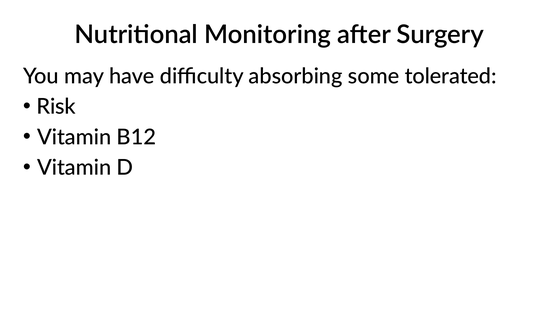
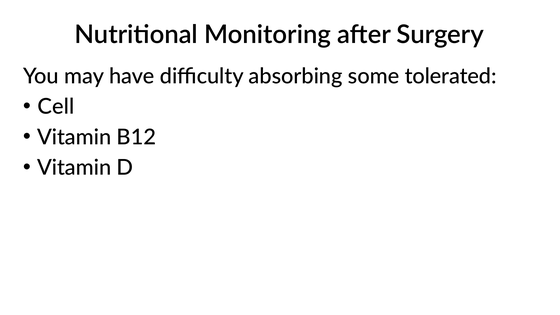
Risk: Risk -> Cell
